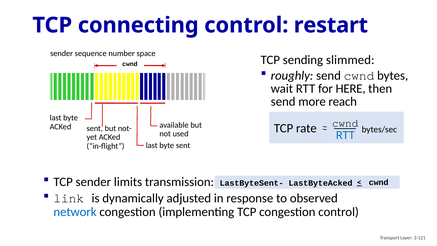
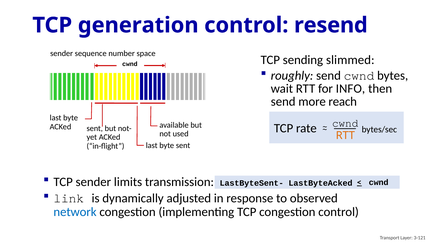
connecting: connecting -> generation
restart: restart -> resend
HERE: HERE -> INFO
RTT at (345, 136) colour: blue -> orange
